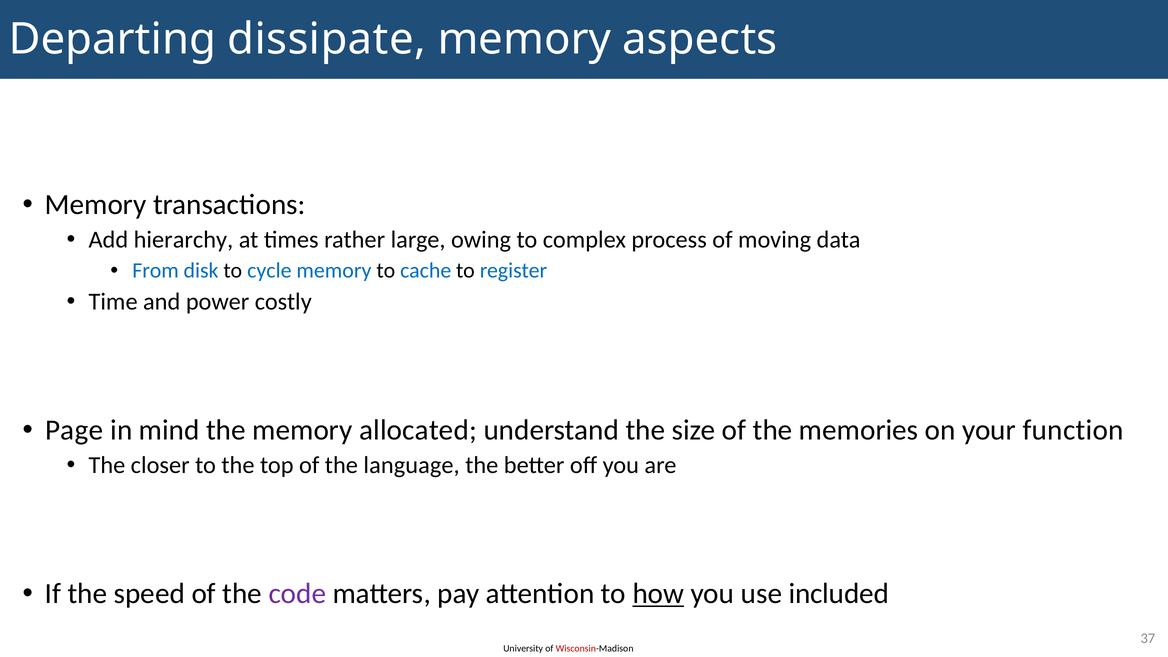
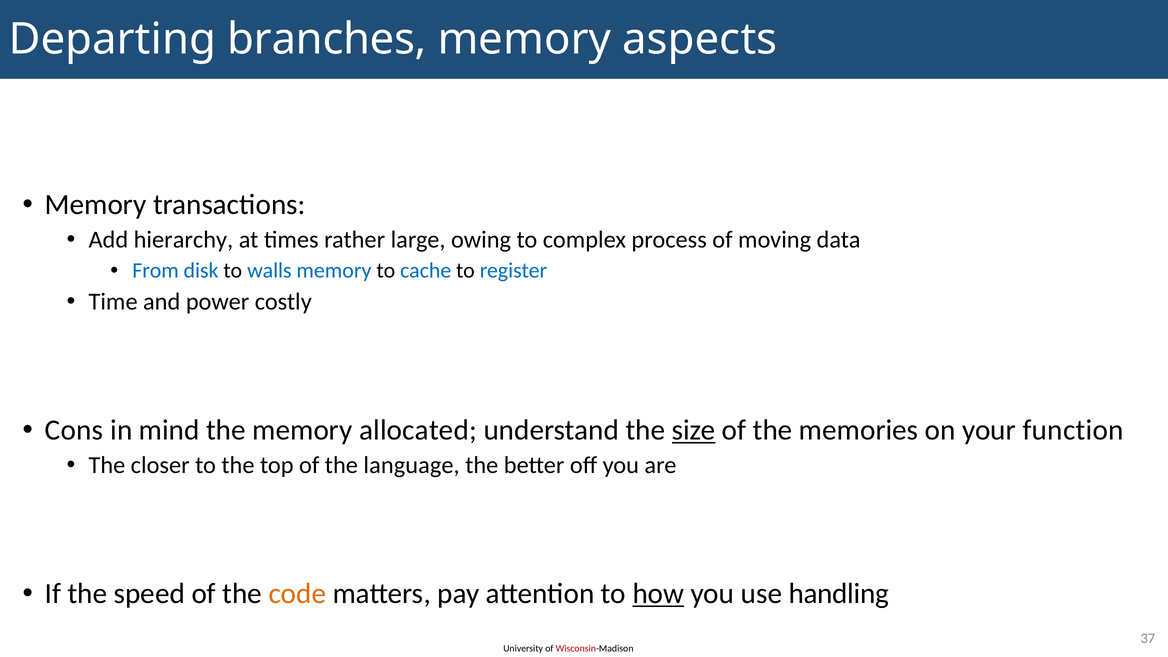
dissipate: dissipate -> branches
cycle: cycle -> walls
Page: Page -> Cons
size underline: none -> present
code colour: purple -> orange
included: included -> handling
